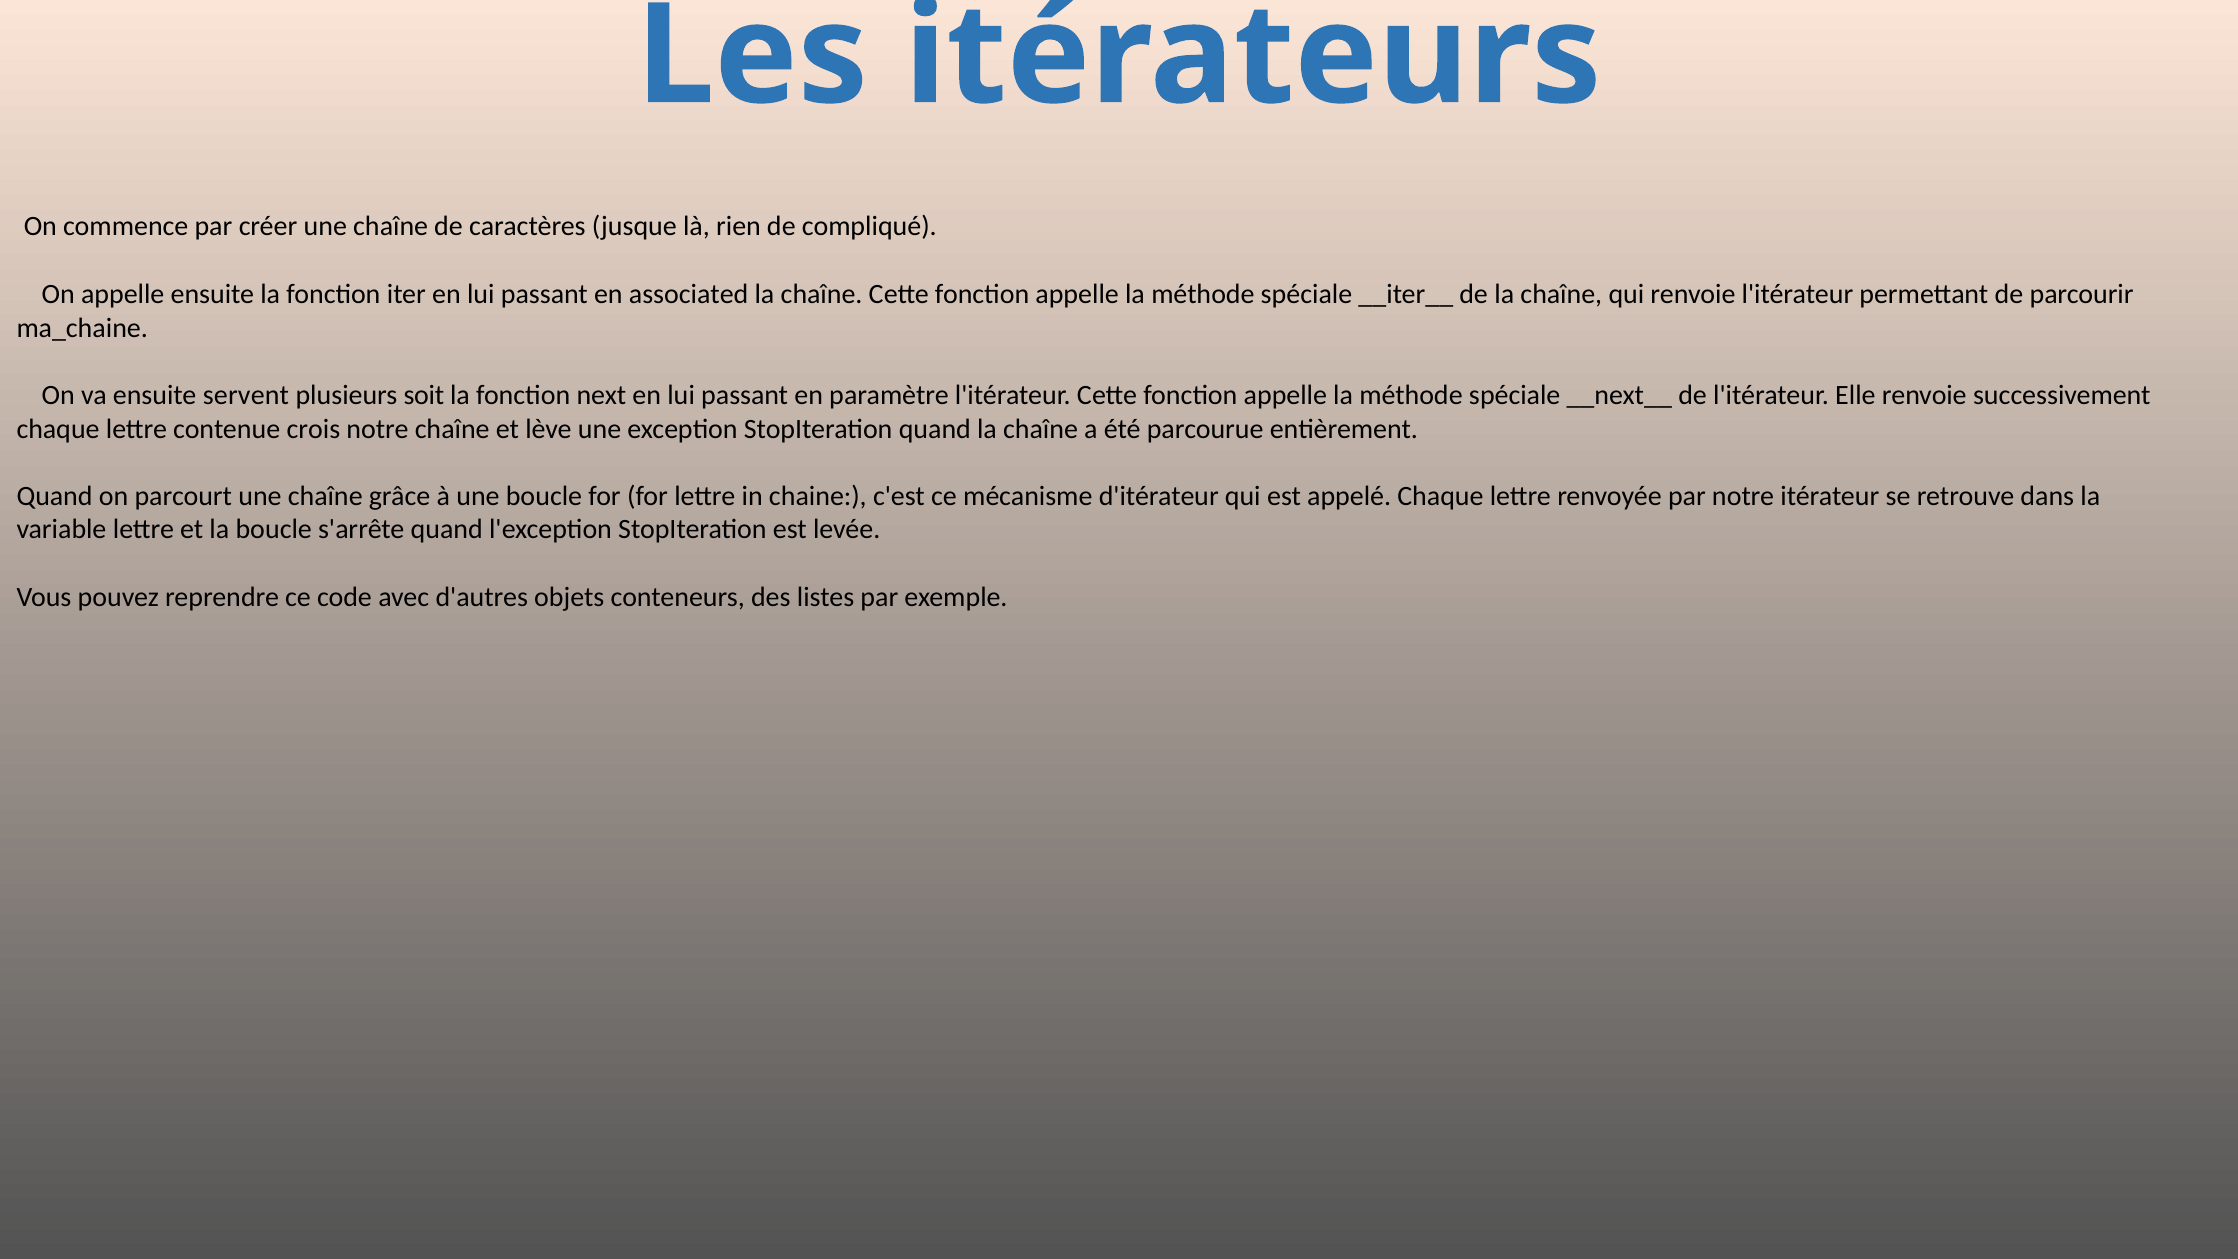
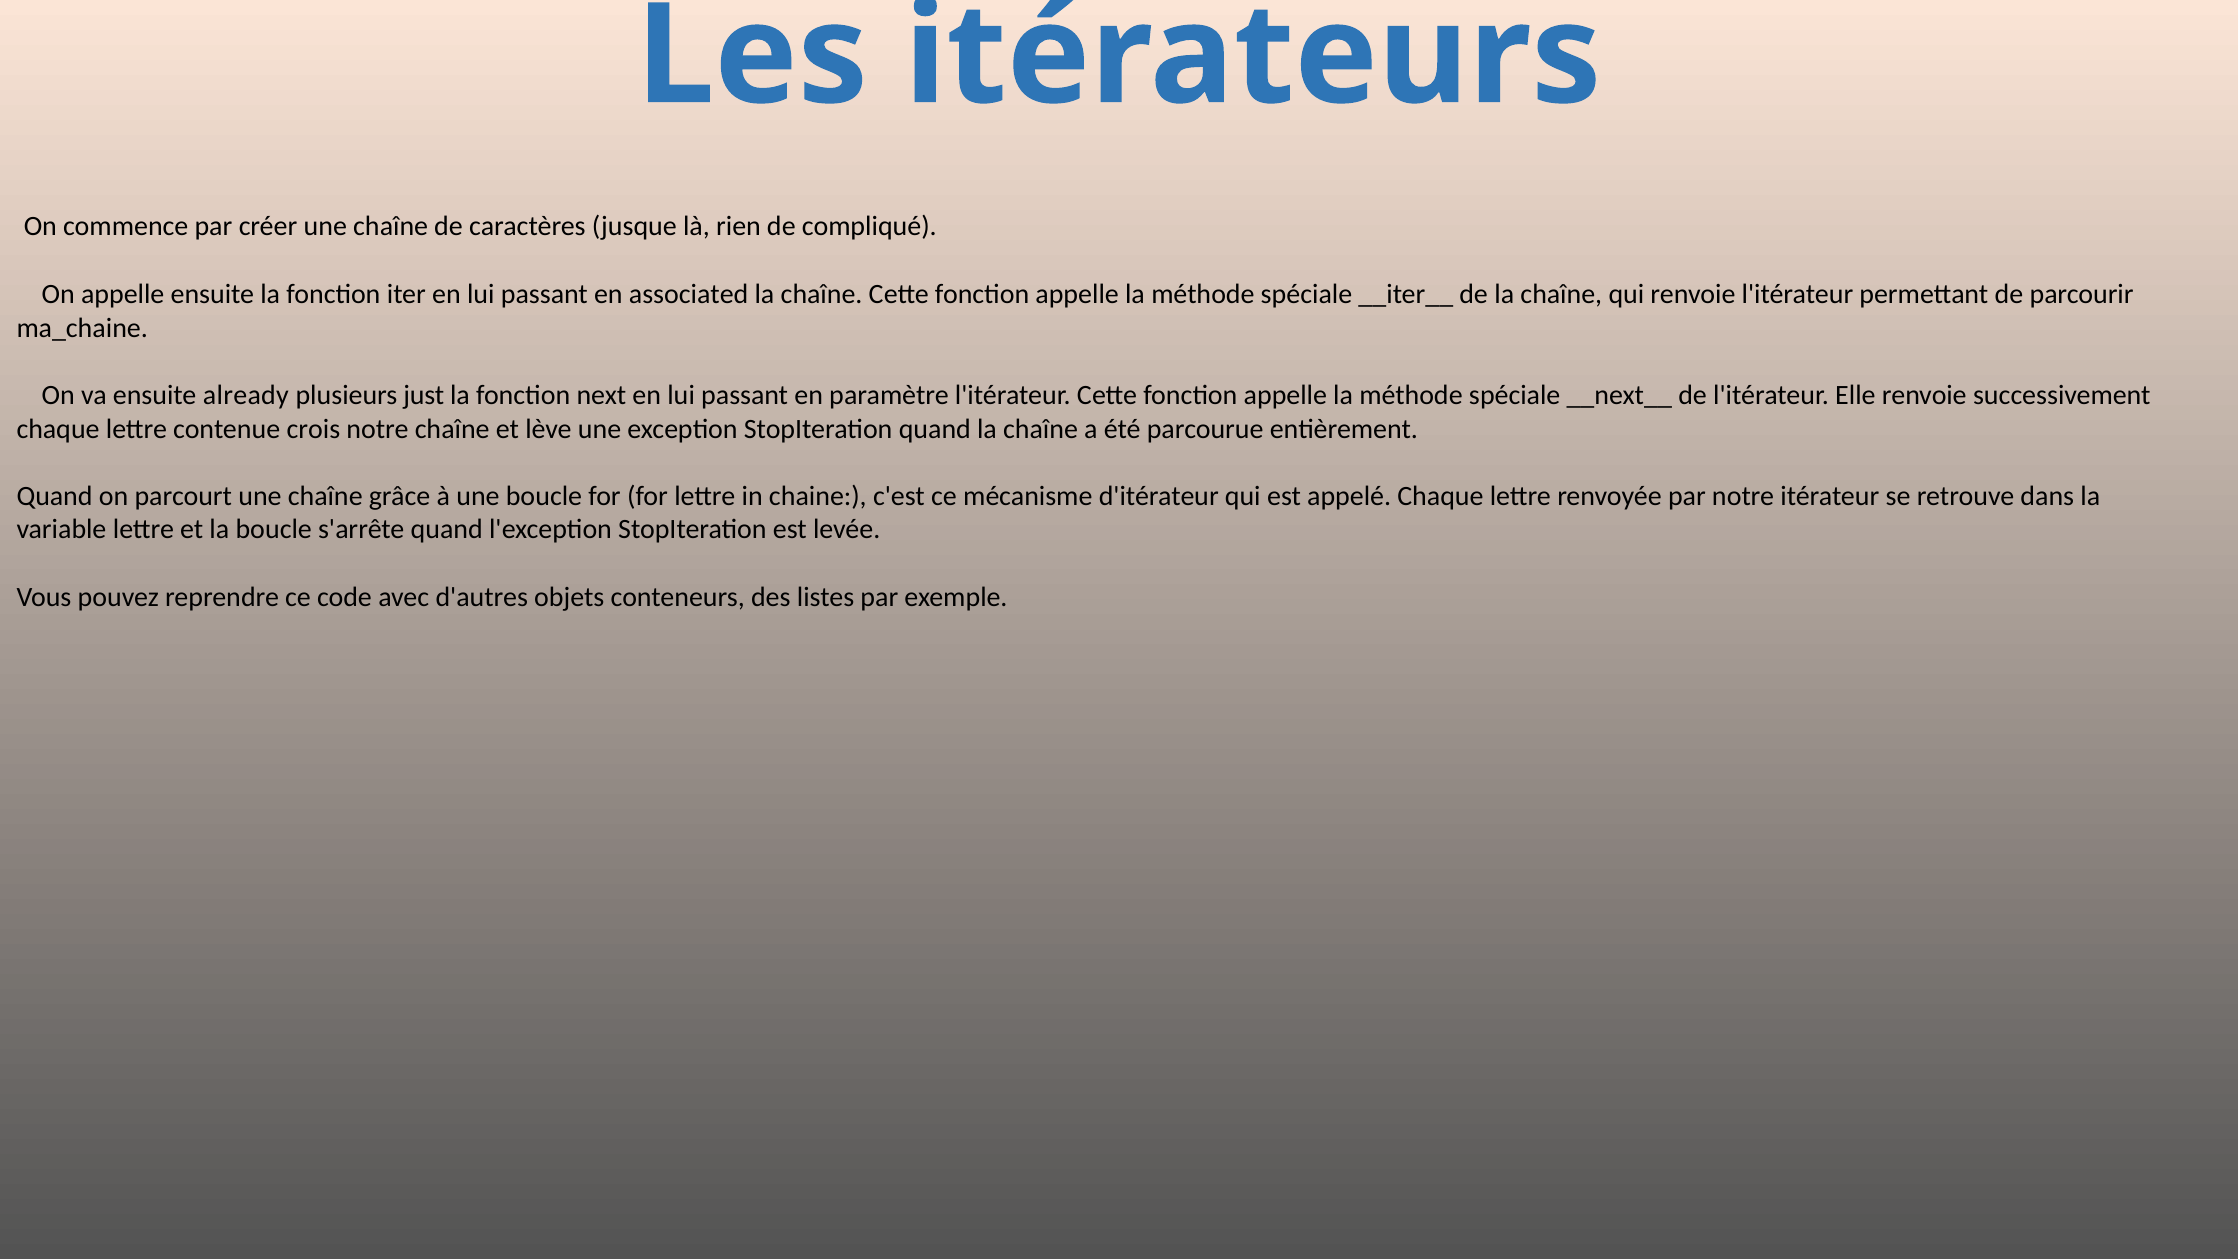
servent: servent -> already
soit: soit -> just
